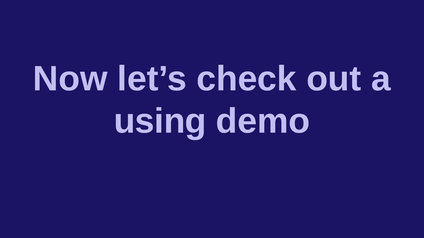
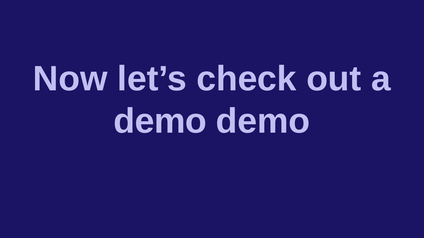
using at (160, 121): using -> demo
